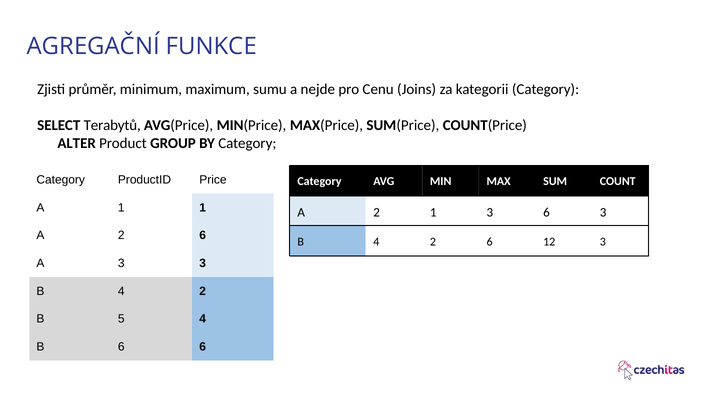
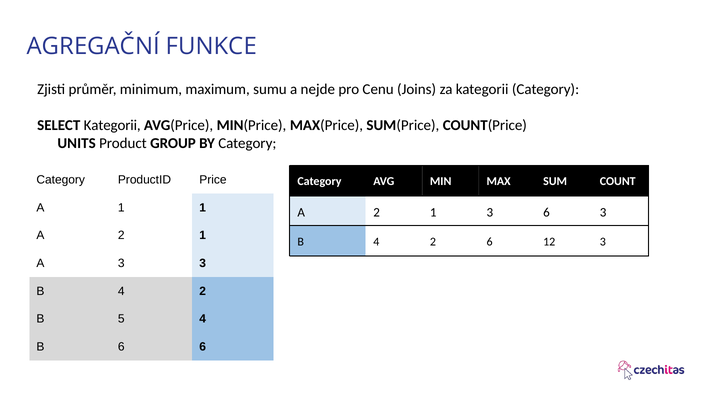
SELECT Terabytů: Terabytů -> Kategorii
ALTER: ALTER -> UNITS
6 at (203, 235): 6 -> 1
